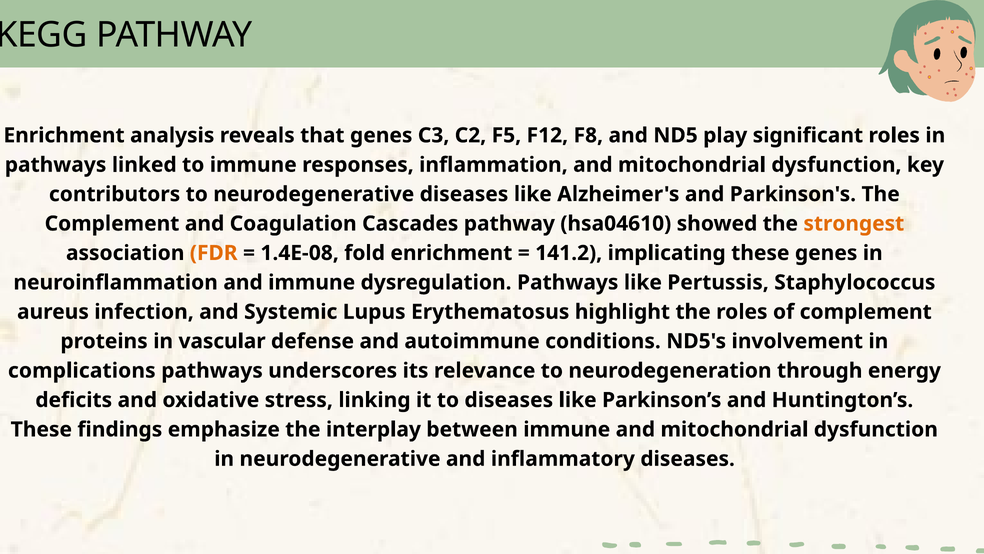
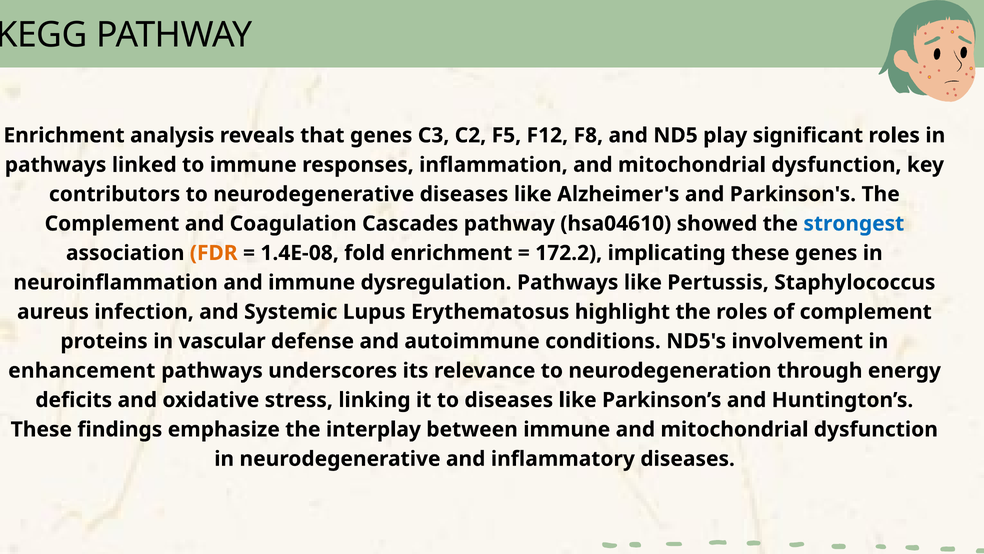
strongest colour: orange -> blue
141.2: 141.2 -> 172.2
complications: complications -> enhancement
